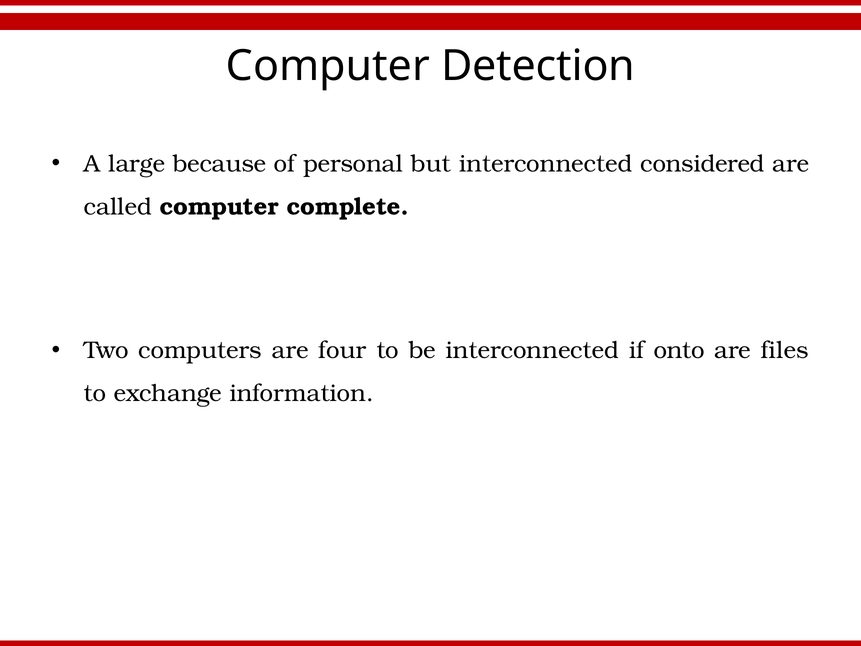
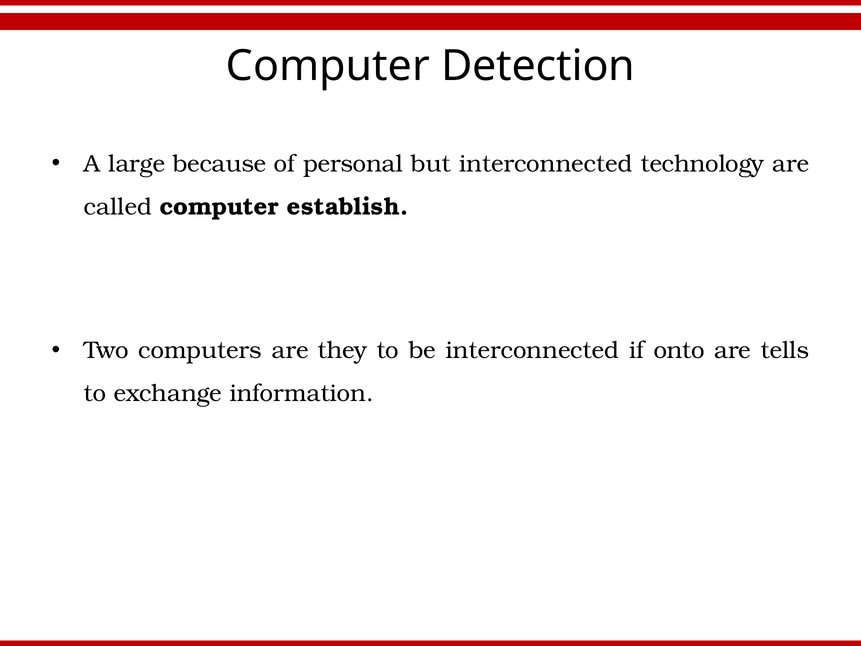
considered: considered -> technology
complete: complete -> establish
four: four -> they
files: files -> tells
